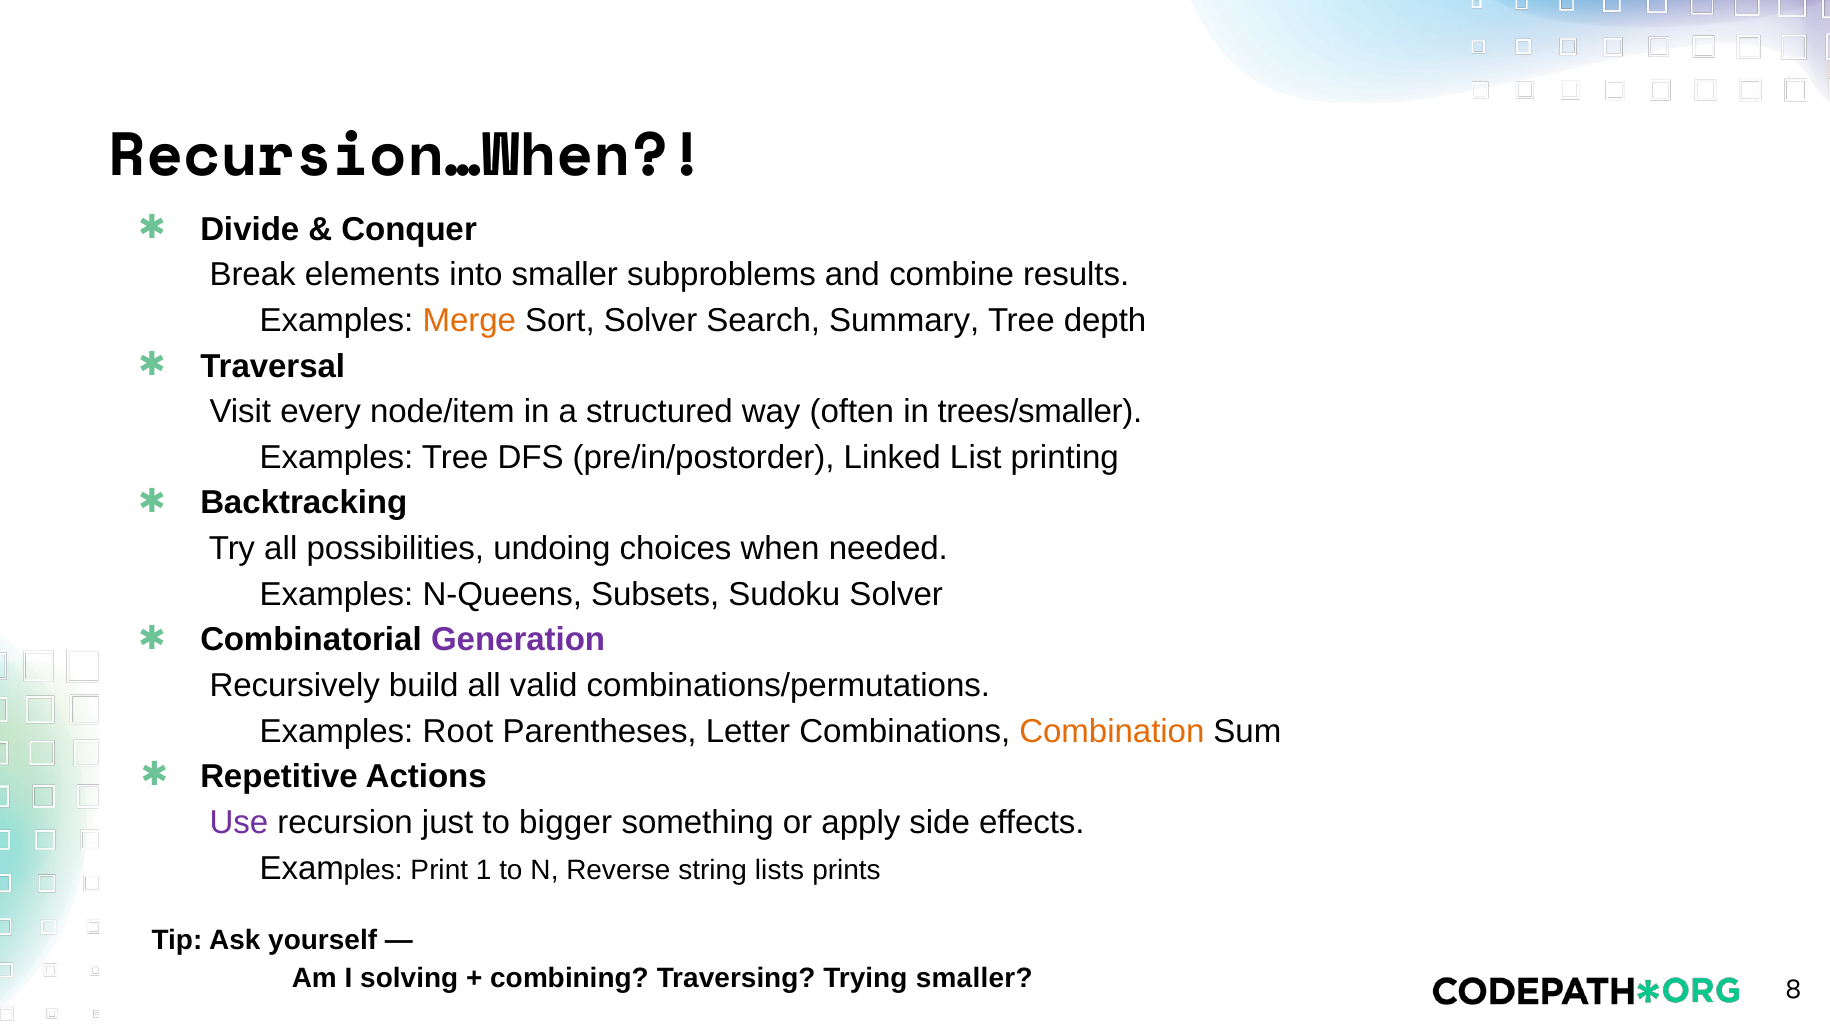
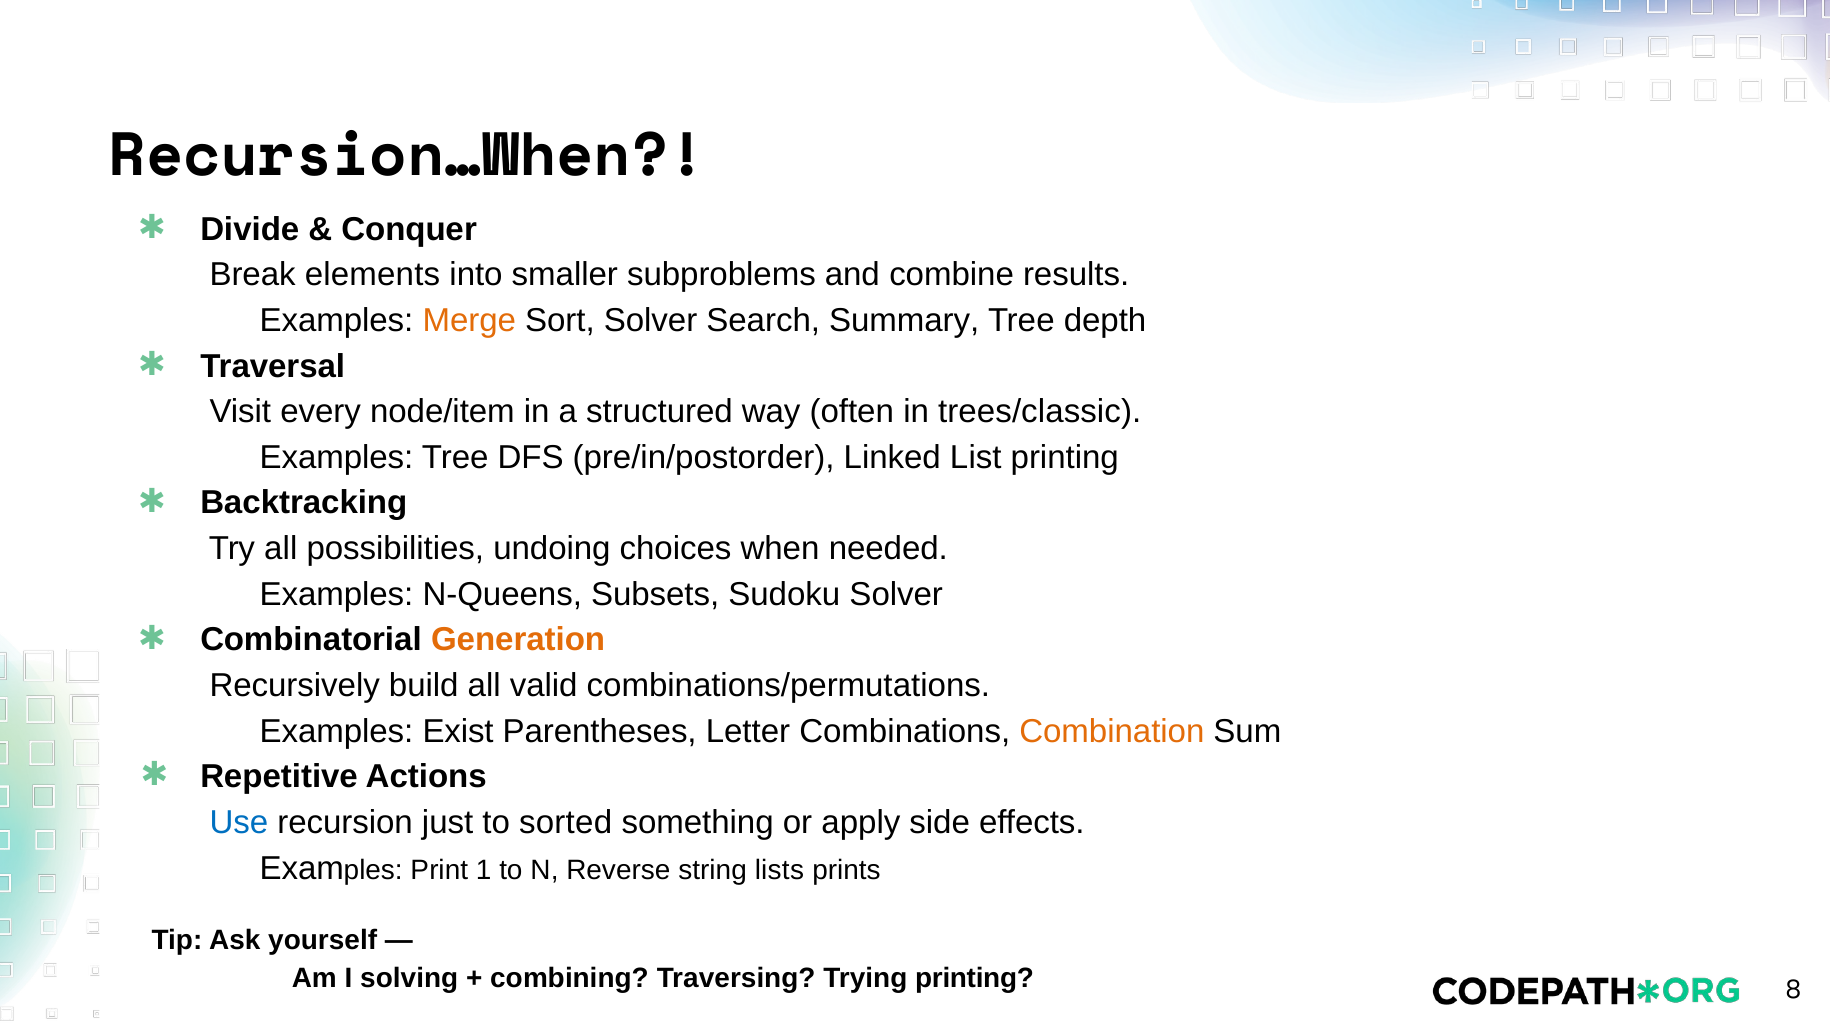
trees/smaller: trees/smaller -> trees/classic
Generation colour: purple -> orange
Root: Root -> Exist
Use colour: purple -> blue
bigger: bigger -> sorted
Trying smaller: smaller -> printing
